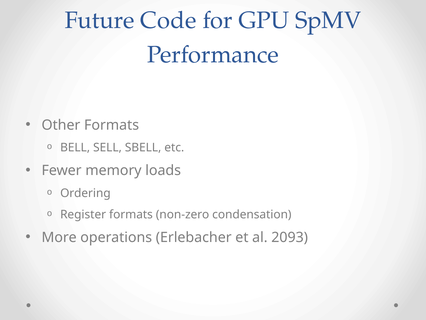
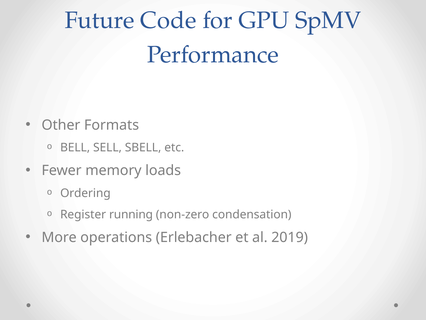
Register formats: formats -> running
2093: 2093 -> 2019
